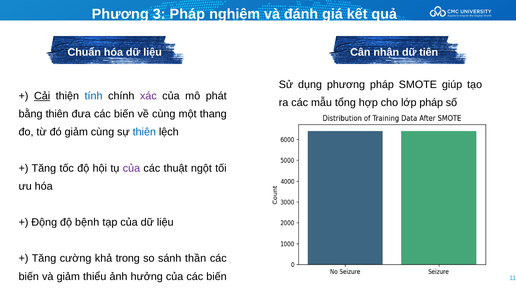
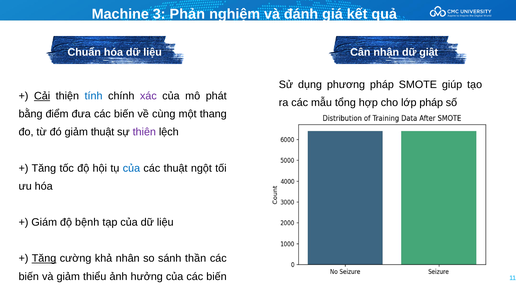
Phương at (120, 14): Phương -> Machine
3 Pháp: Pháp -> Phản
tiên: tiên -> giật
bằng thiên: thiên -> điểm
giảm cùng: cùng -> thuật
thiên at (144, 132) colour: blue -> purple
của at (131, 168) colour: purple -> blue
Động: Động -> Giám
Tăng at (44, 259) underline: none -> present
trong: trong -> nhân
